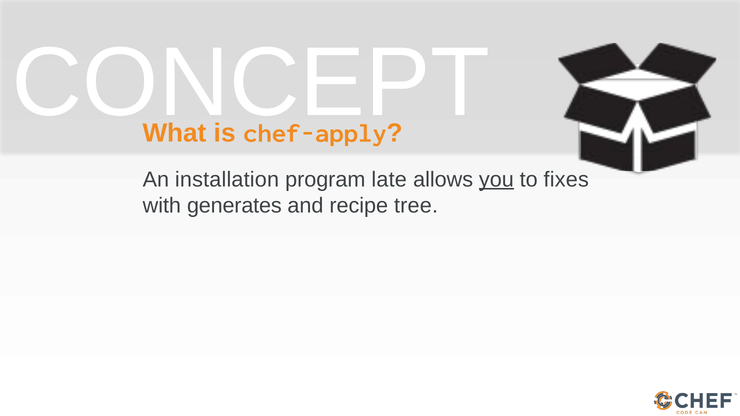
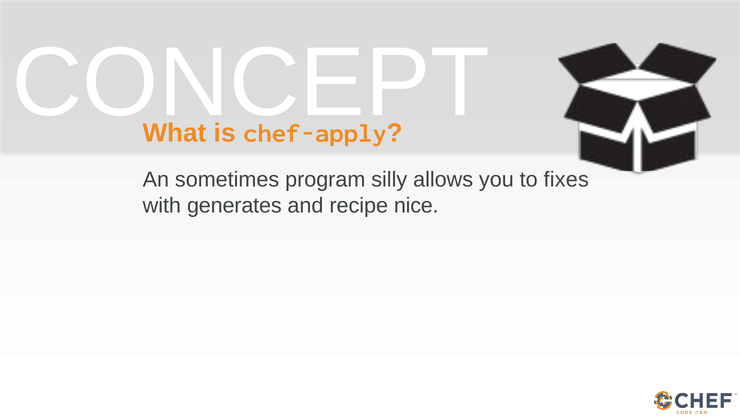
installation: installation -> sometimes
late: late -> silly
you underline: present -> none
tree: tree -> nice
